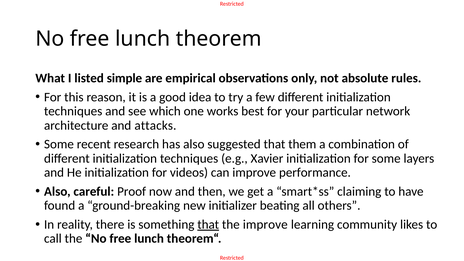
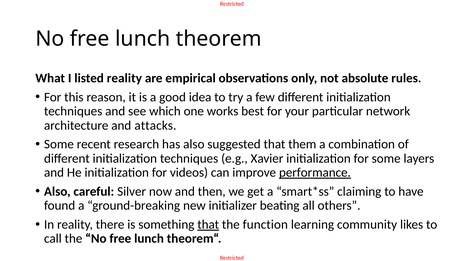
listed simple: simple -> reality
performance underline: none -> present
Proof: Proof -> Silver
the improve: improve -> function
